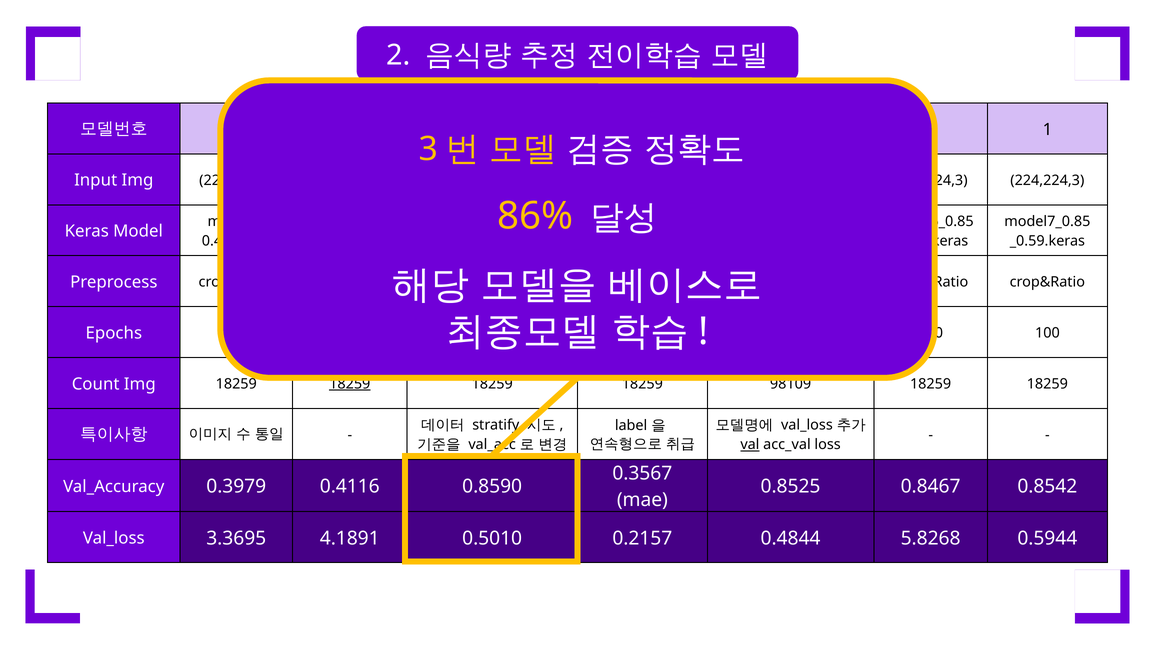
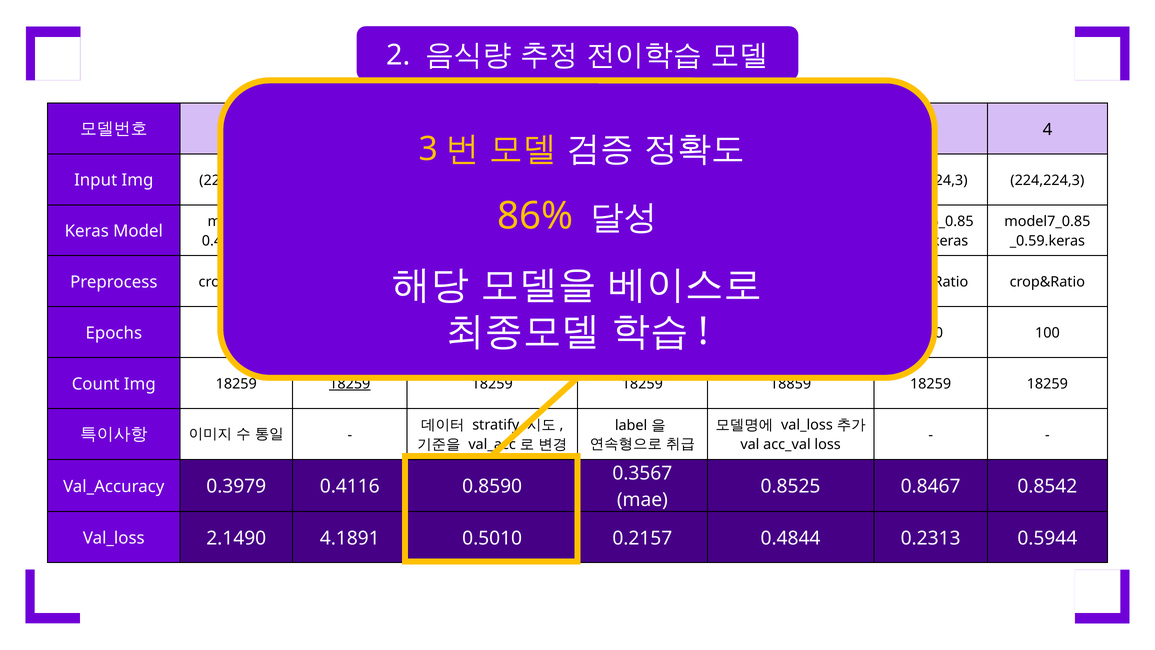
1 at (1047, 129): 1 -> 4
98109: 98109 -> 18859
val underline: present -> none
3.3695: 3.3695 -> 2.1490
5.8268: 5.8268 -> 0.2313
